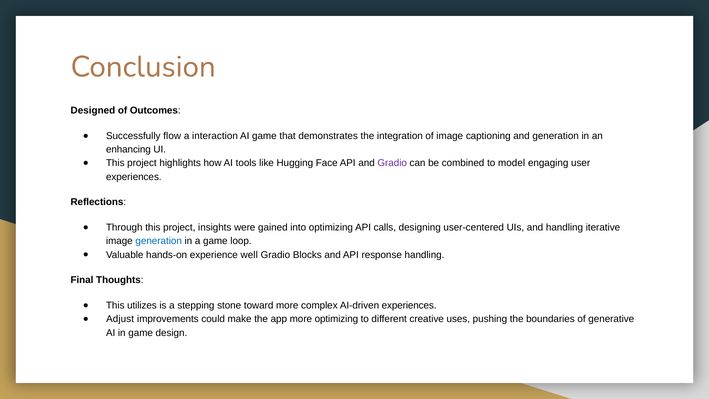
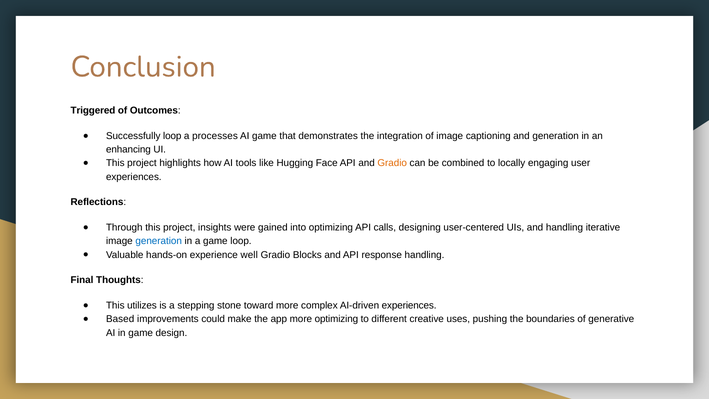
Designed: Designed -> Triggered
Successfully flow: flow -> loop
interaction: interaction -> processes
Gradio at (392, 163) colour: purple -> orange
model: model -> locally
Adjust: Adjust -> Based
